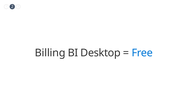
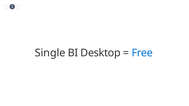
Billing: Billing -> Single
